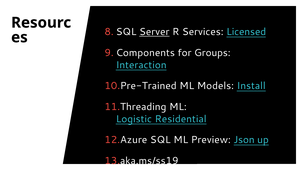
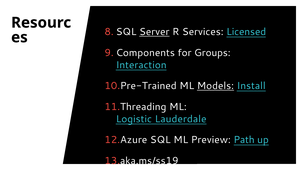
Models underline: none -> present
Residential: Residential -> Lauderdale
Json: Json -> Path
